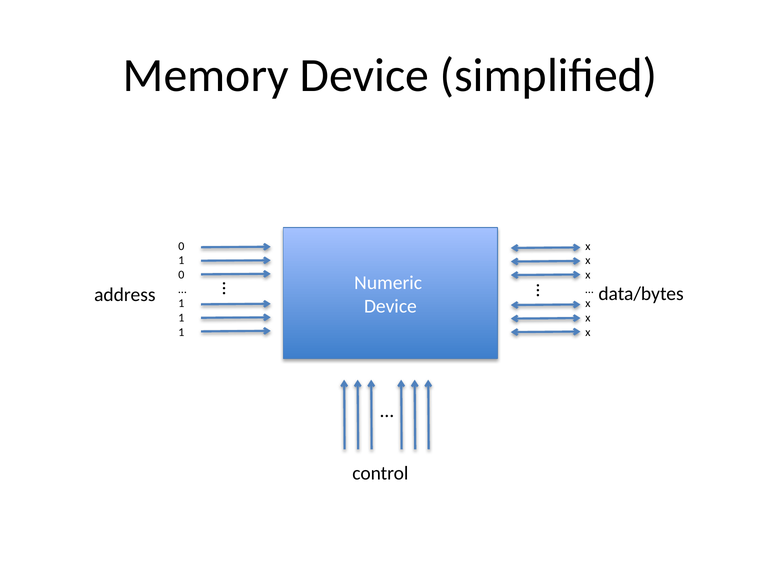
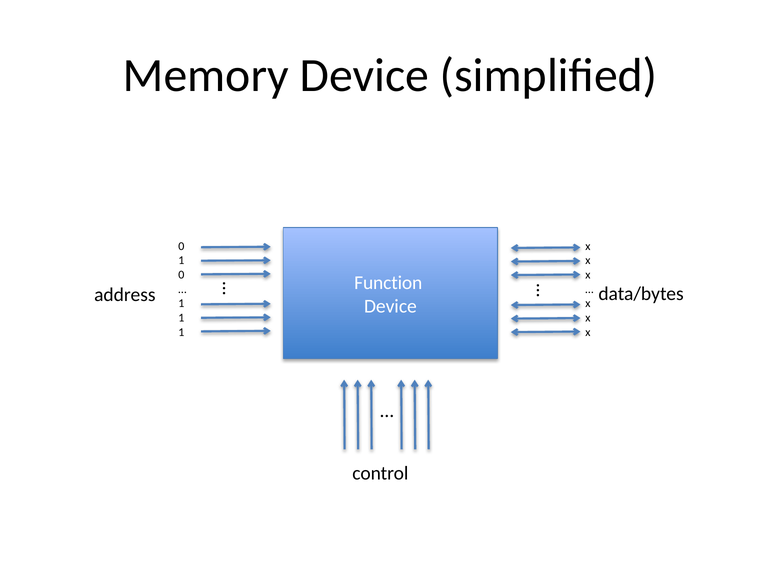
Numeric: Numeric -> Function
